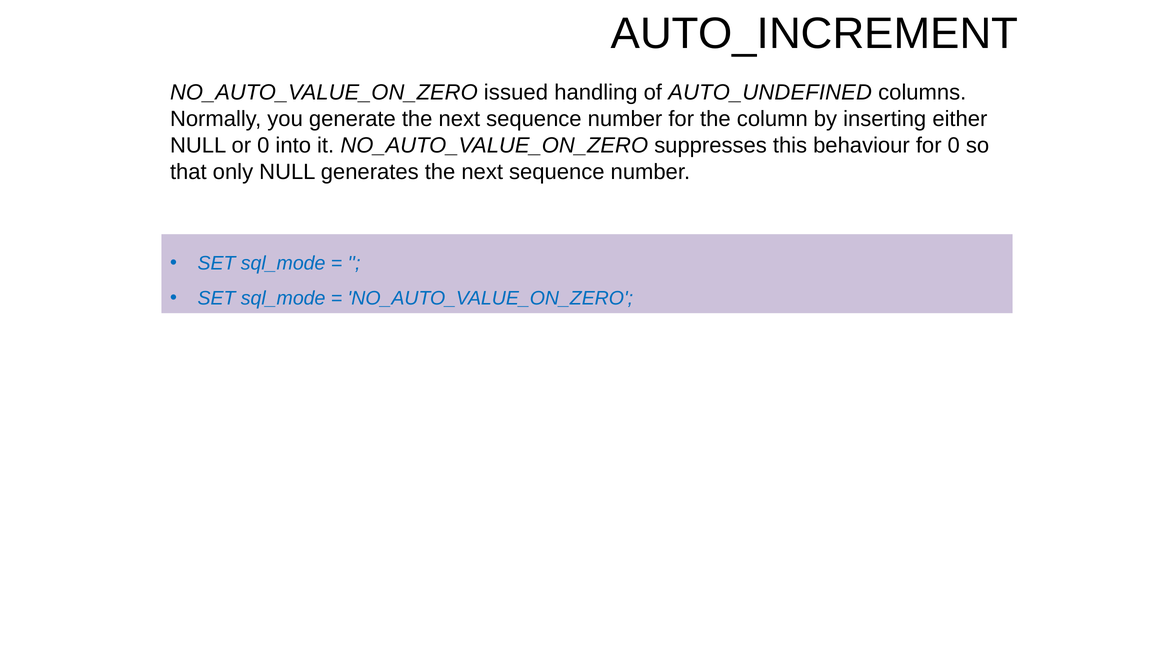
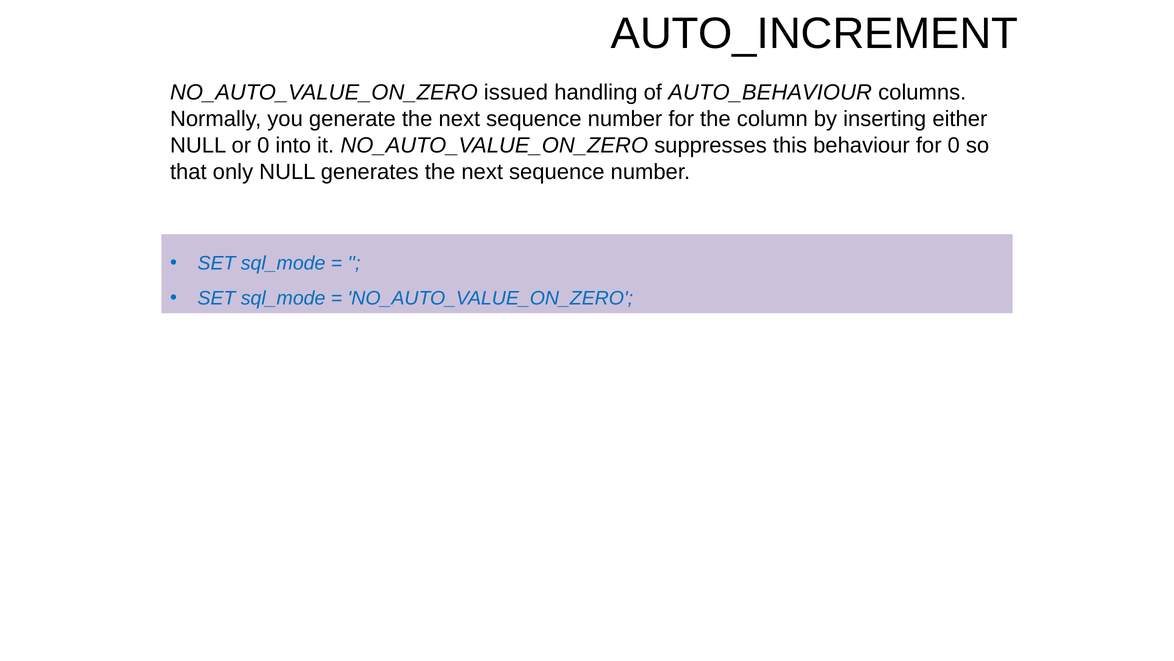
AUTO_UNDEFINED: AUTO_UNDEFINED -> AUTO_BEHAVIOUR
